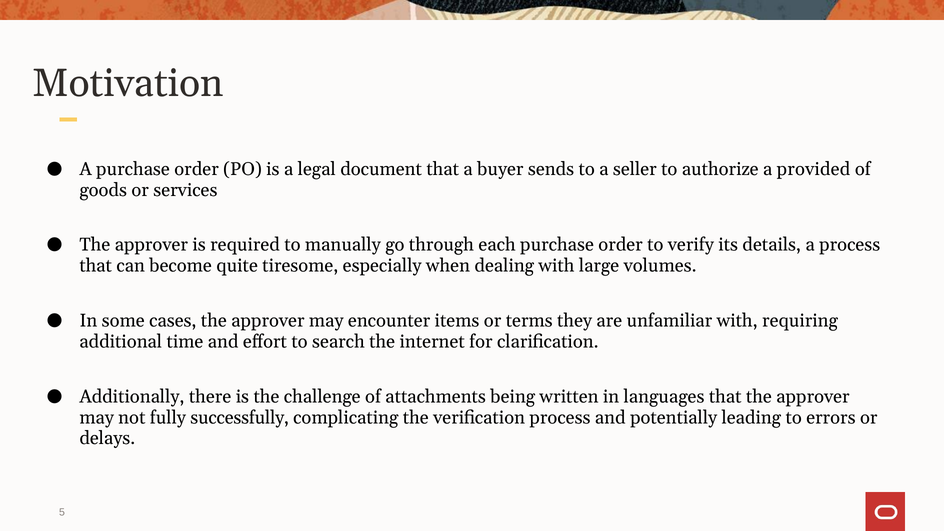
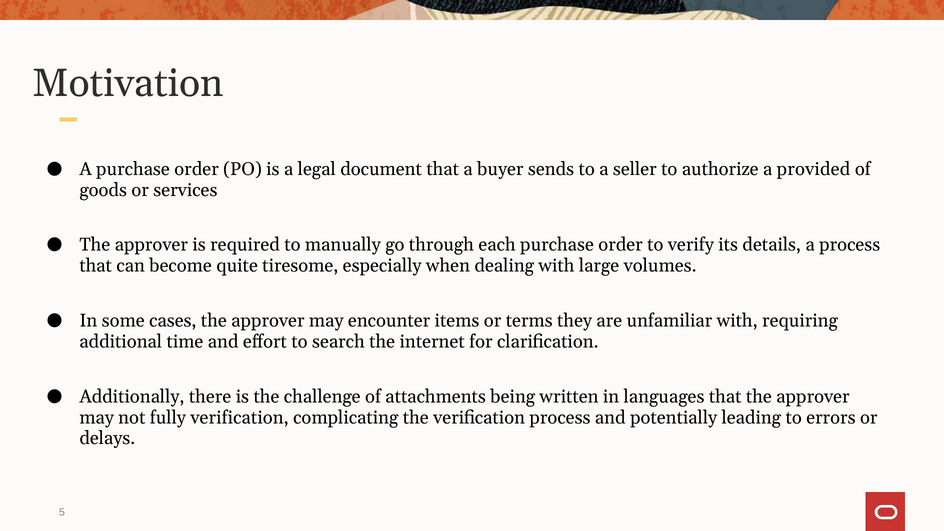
fully successfully: successfully -> verification
